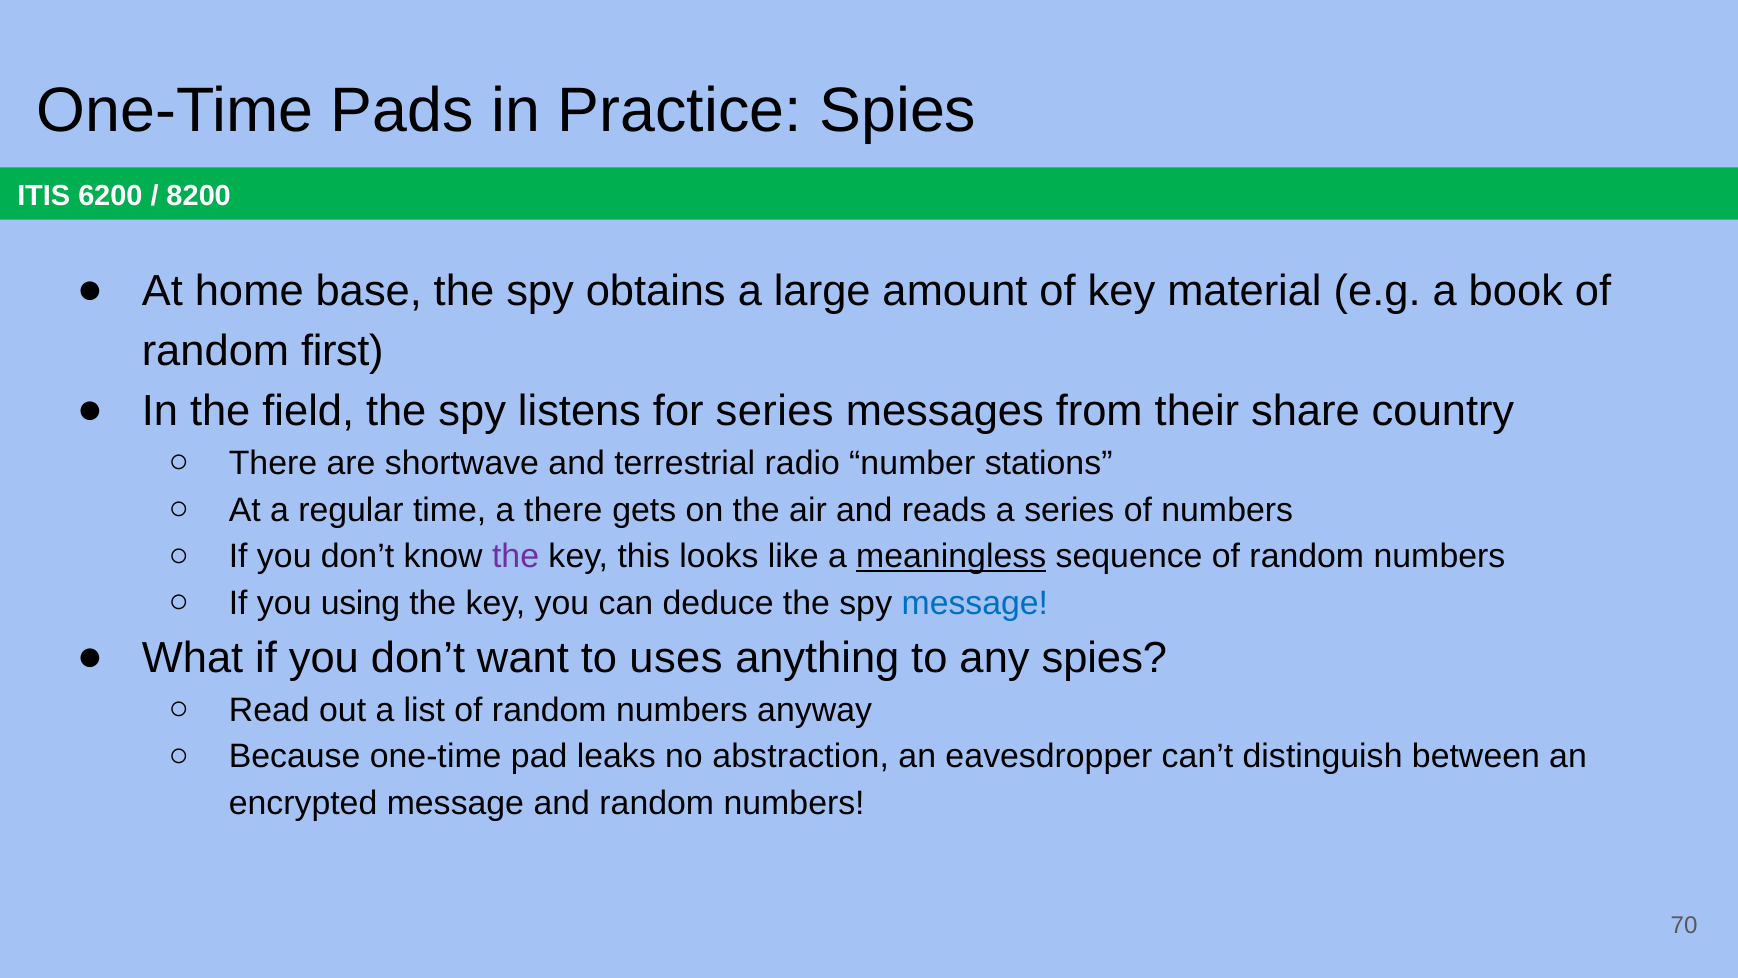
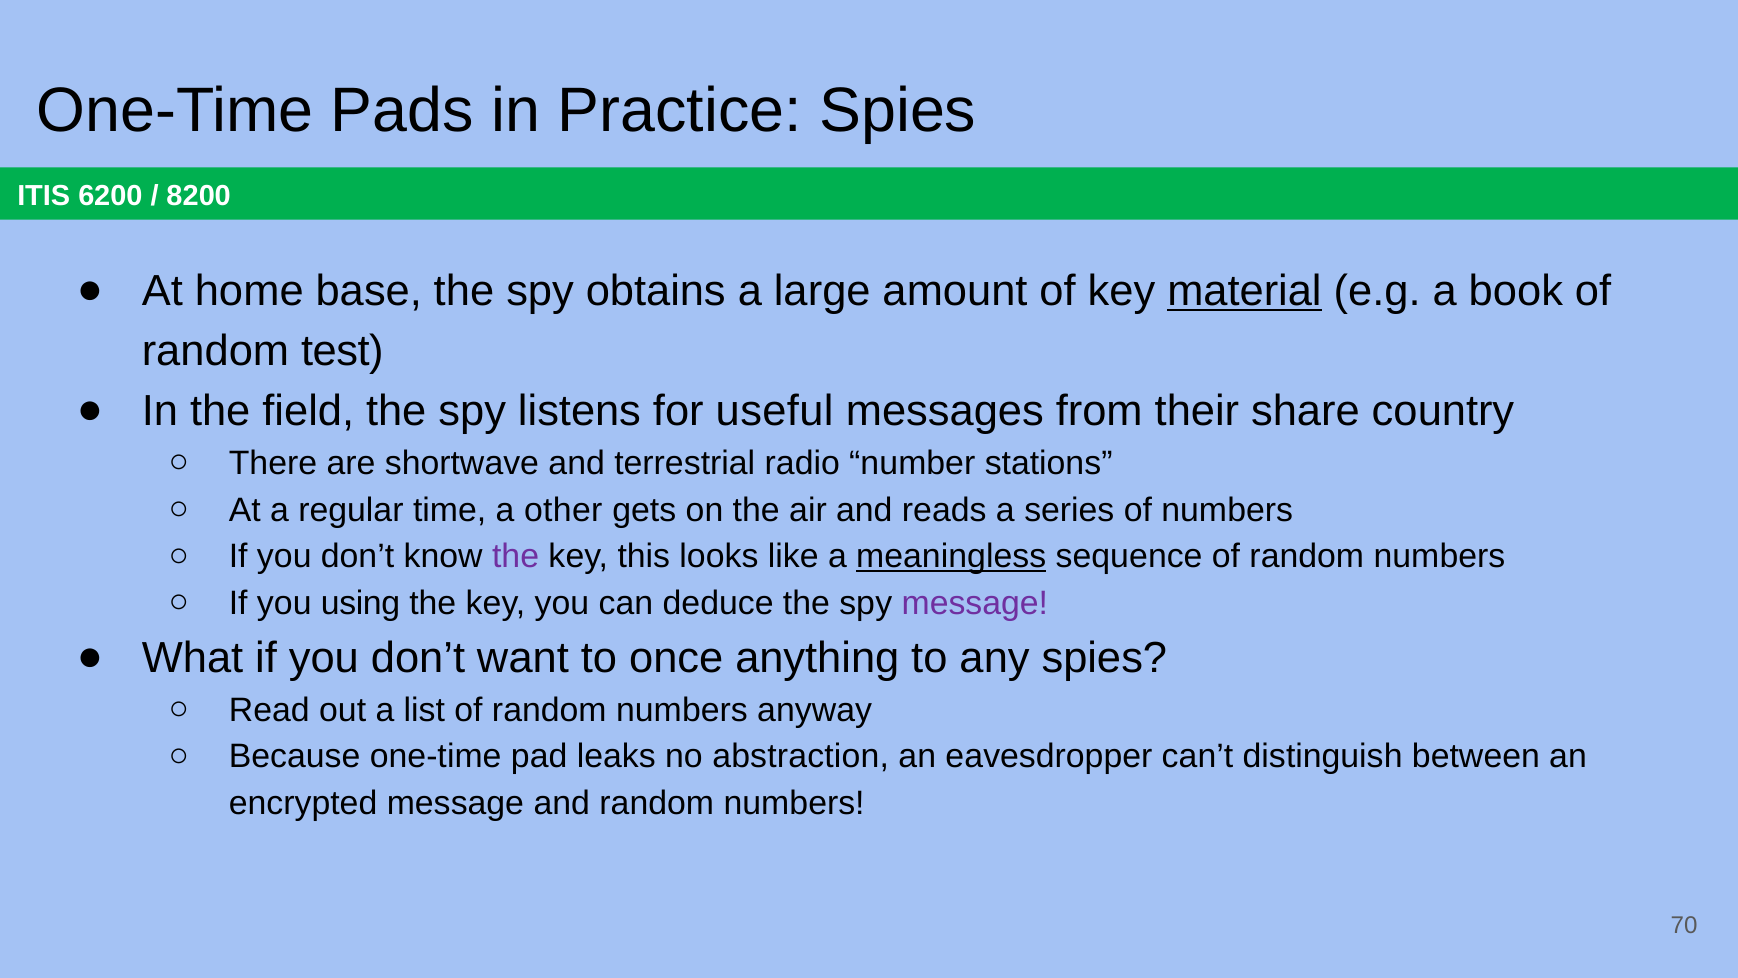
material underline: none -> present
first: first -> test
for series: series -> useful
a there: there -> other
message at (975, 603) colour: blue -> purple
uses: uses -> once
